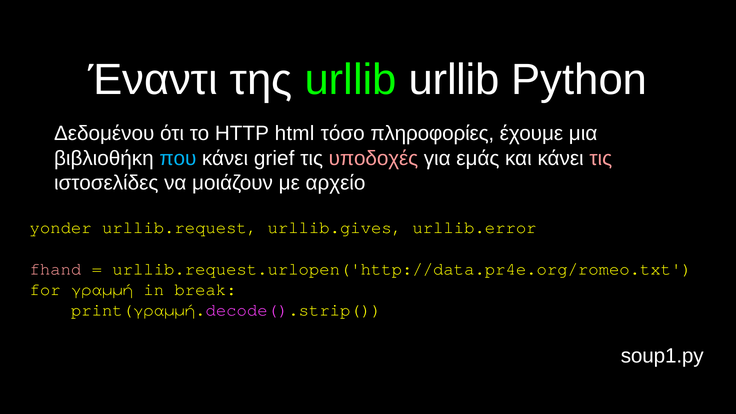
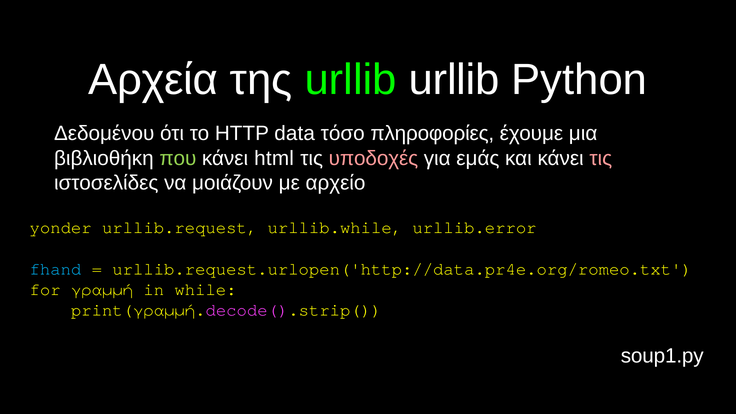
Έναντι: Έναντι -> Αρχεία
html: html -> data
που colour: light blue -> light green
grief: grief -> html
urllib.gives: urllib.gives -> urllib.while
fhand colour: pink -> light blue
break: break -> while
